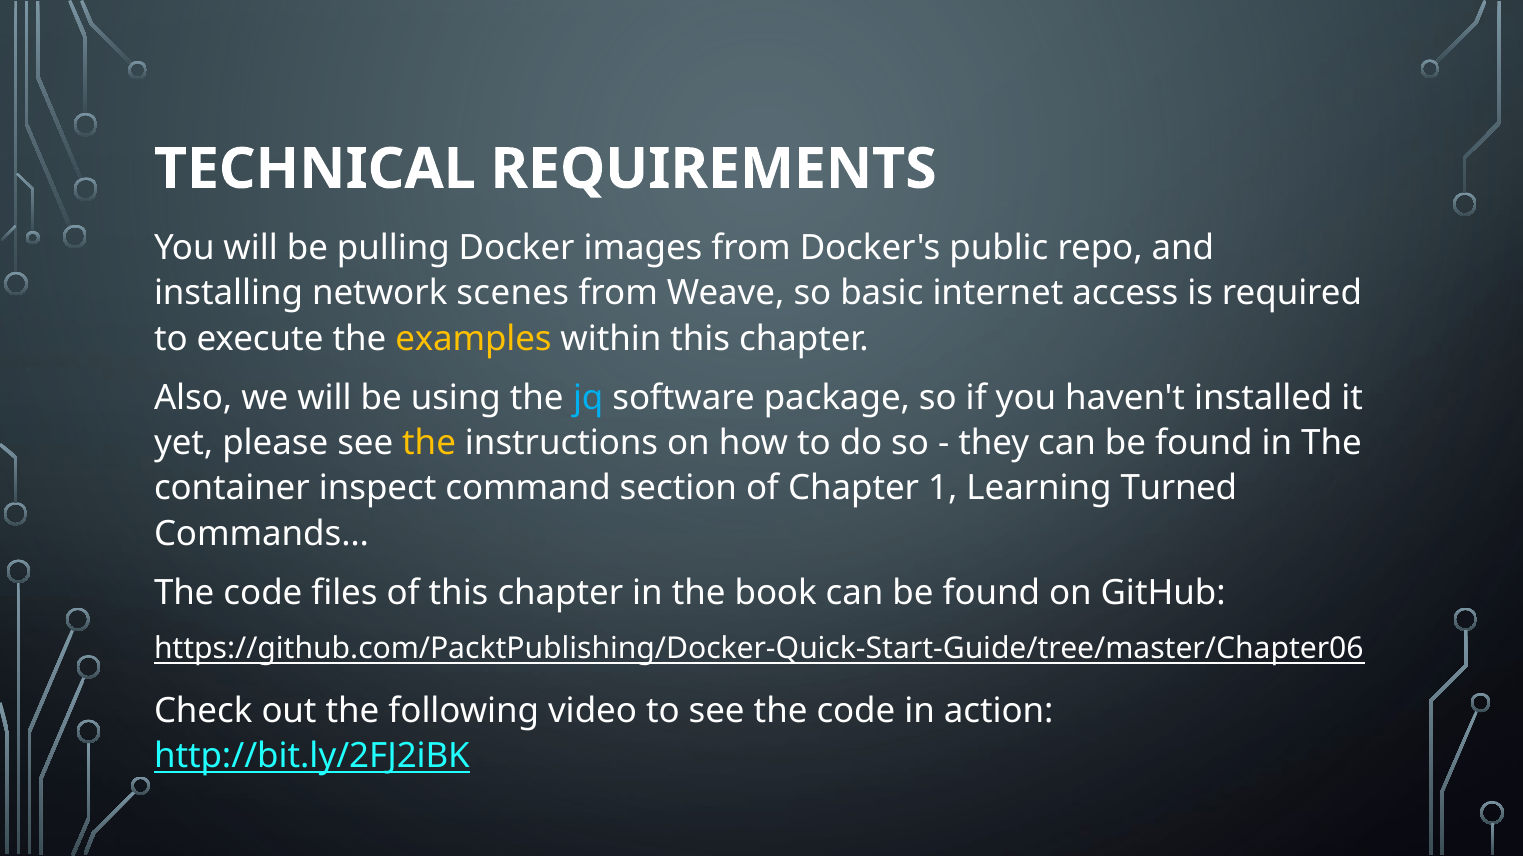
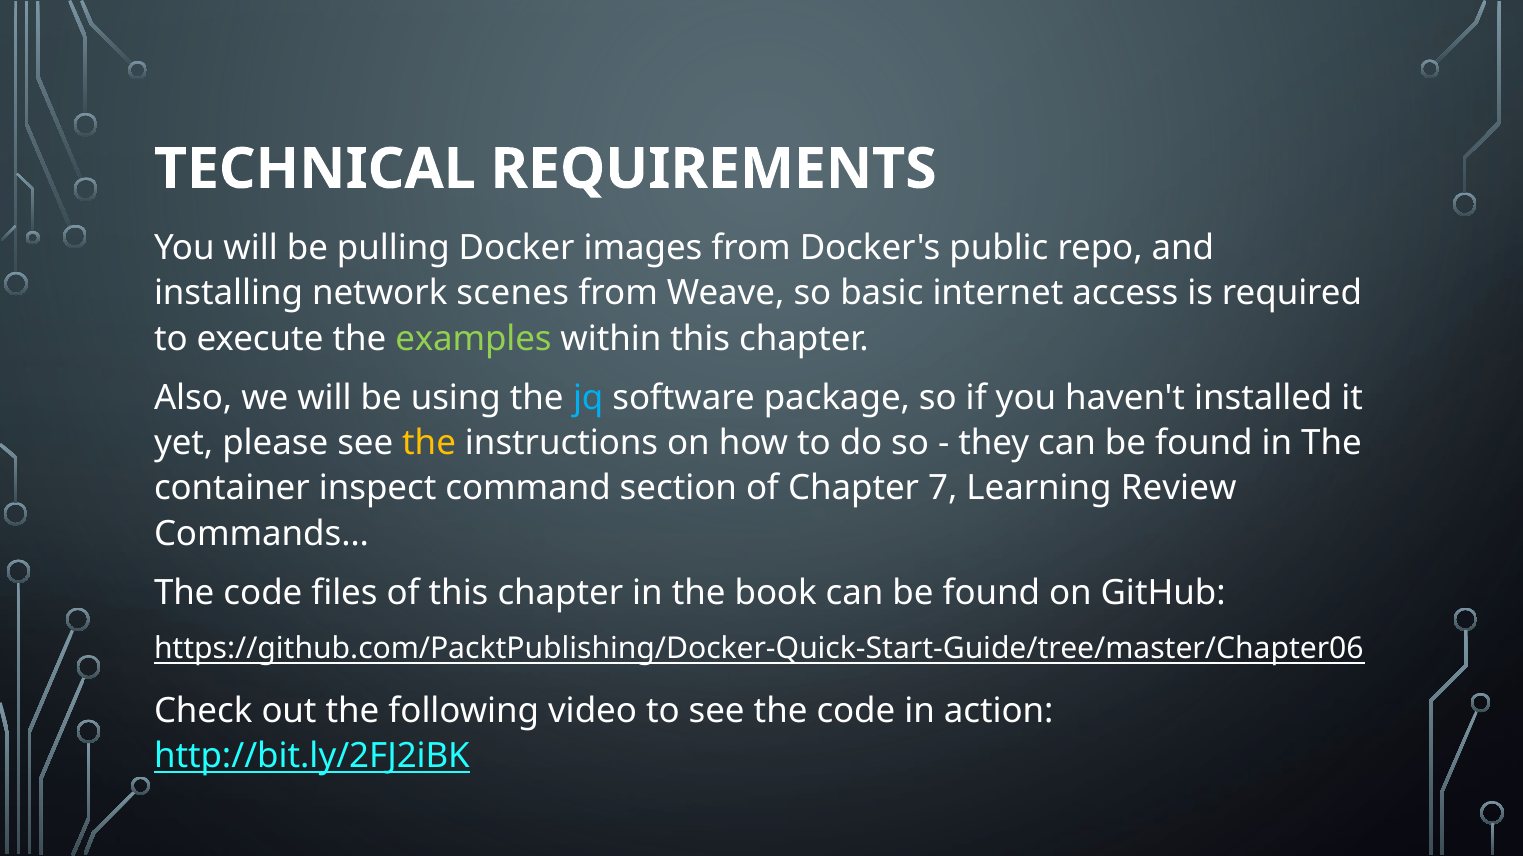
examples colour: yellow -> light green
1: 1 -> 7
Turned: Turned -> Review
